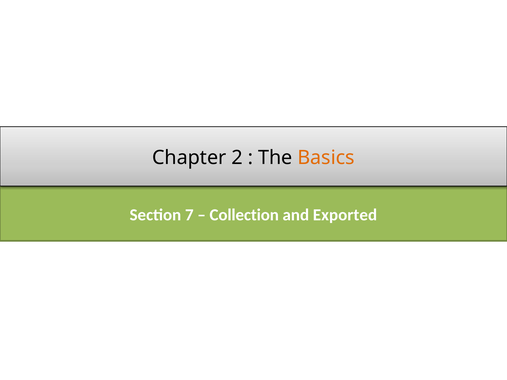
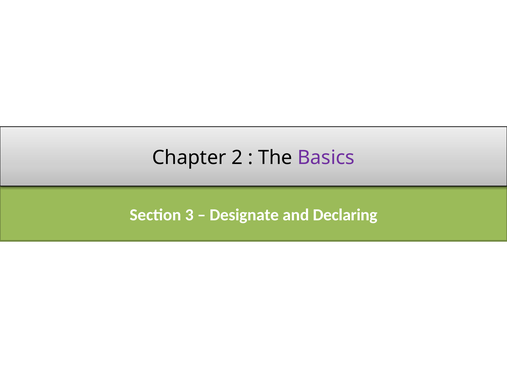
Basics colour: orange -> purple
7: 7 -> 3
Collection: Collection -> Designate
Exported: Exported -> Declaring
